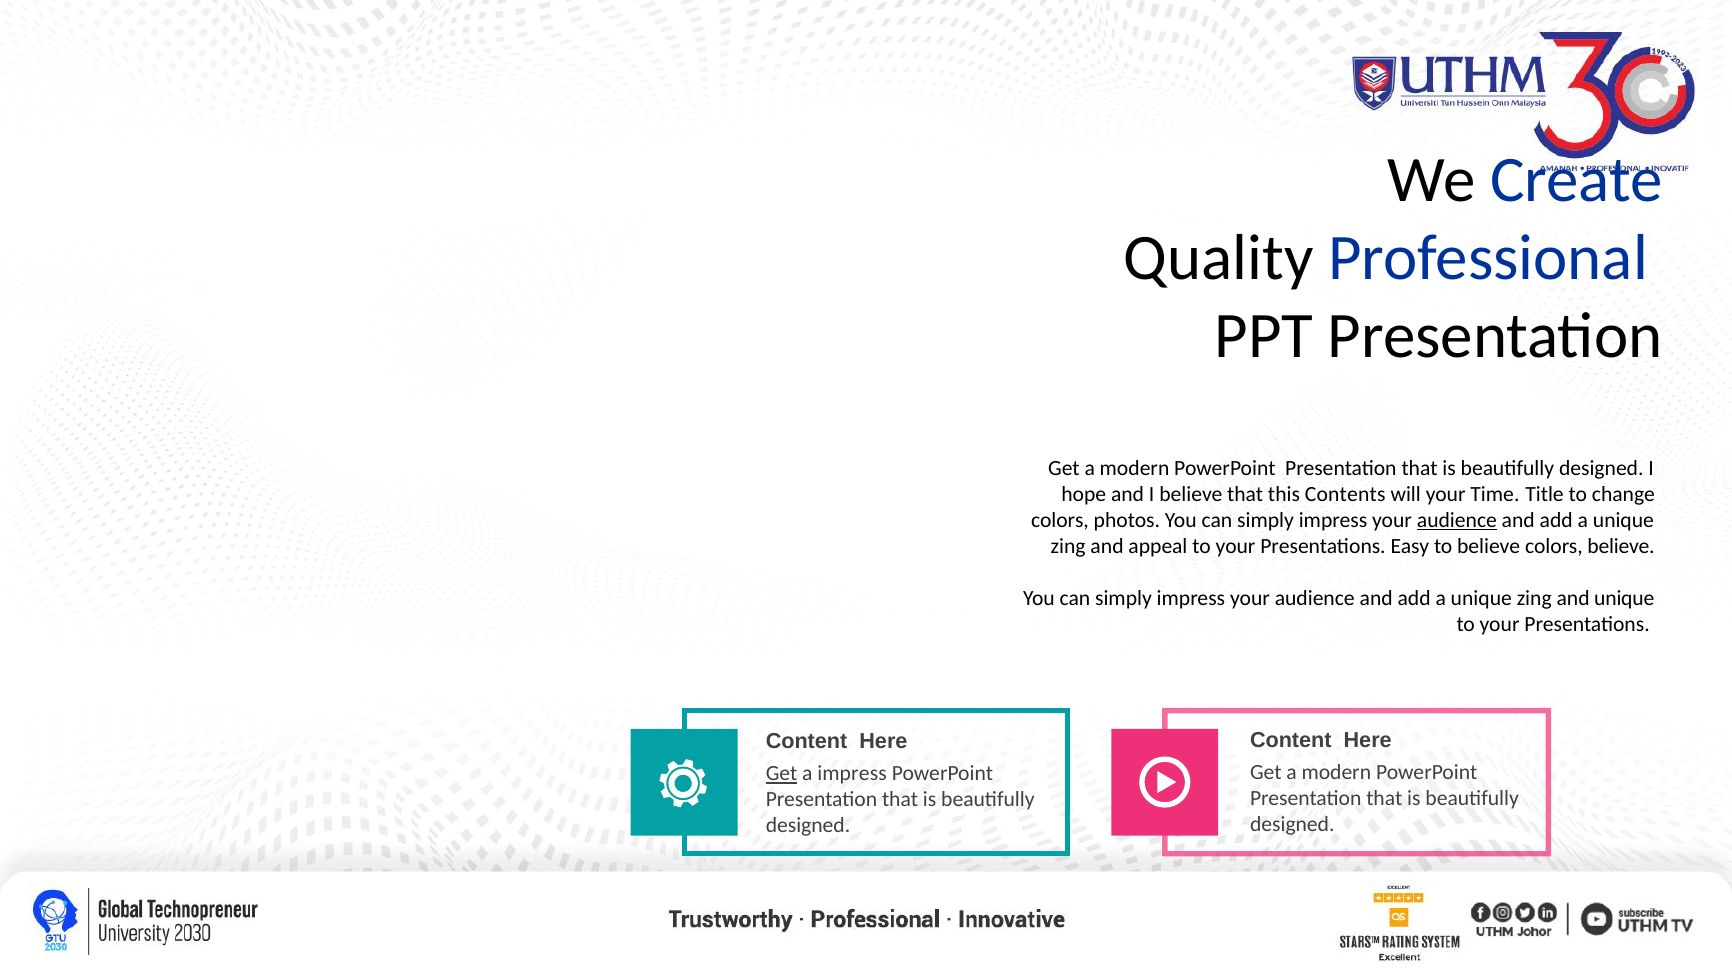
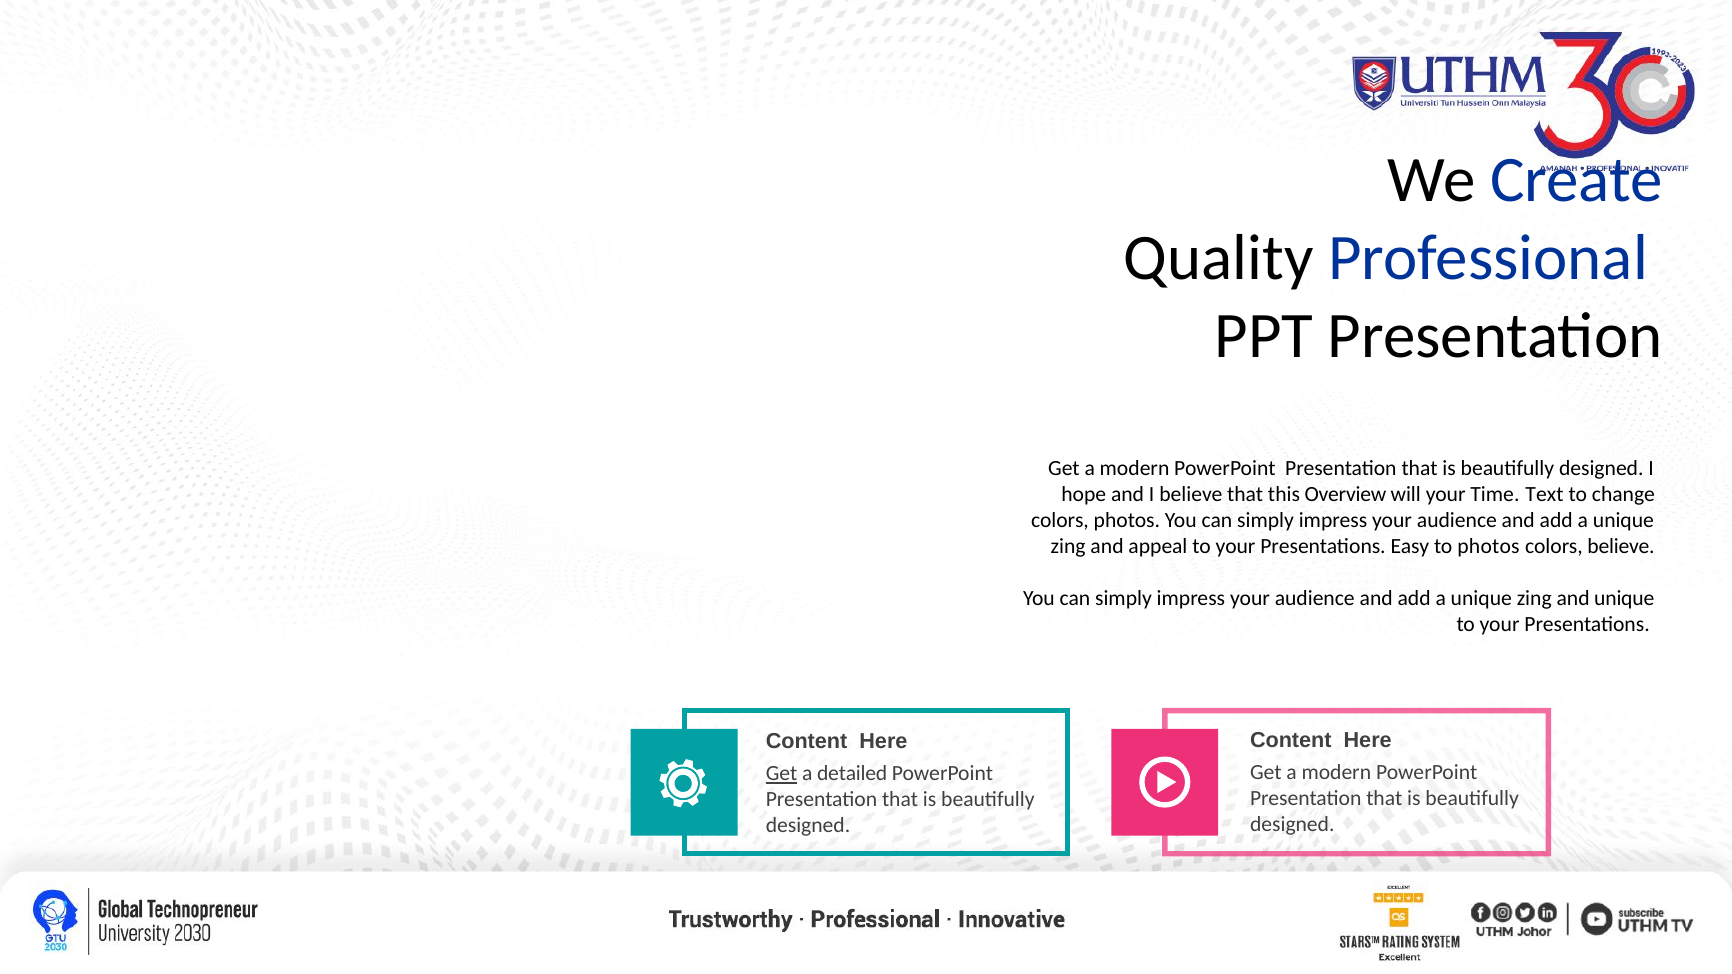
Contents: Contents -> Overview
Title: Title -> Text
audience at (1457, 520) underline: present -> none
to believe: believe -> photos
a impress: impress -> detailed
